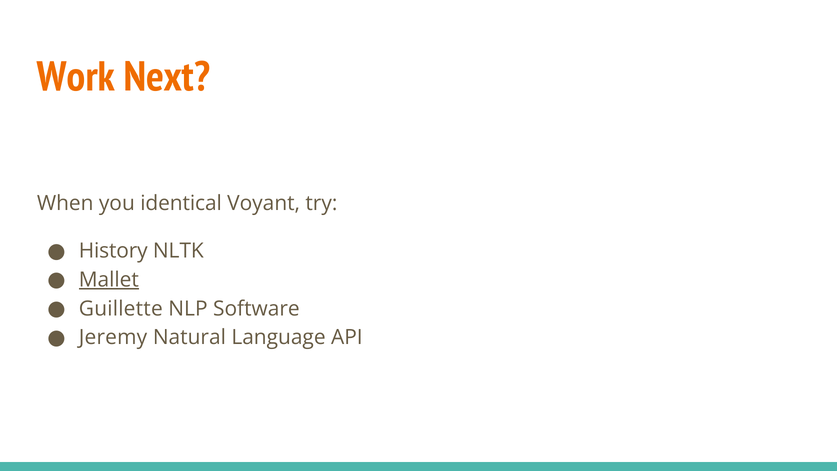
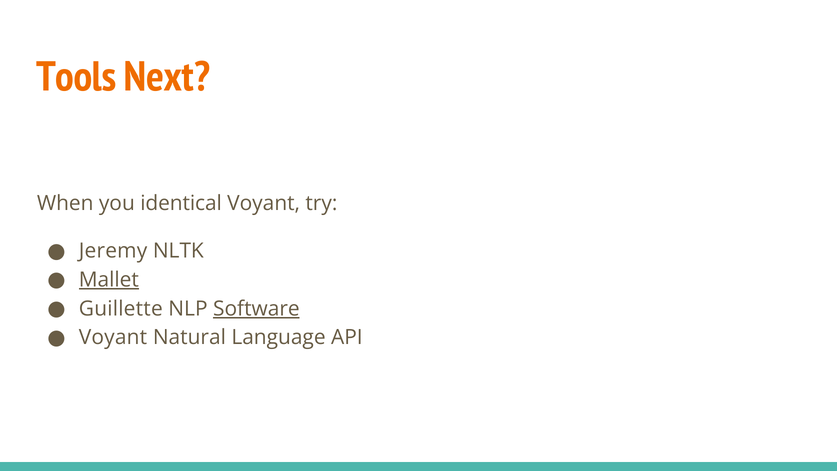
Work: Work -> Tools
History: History -> Jeremy
Software underline: none -> present
Jeremy at (113, 337): Jeremy -> Voyant
